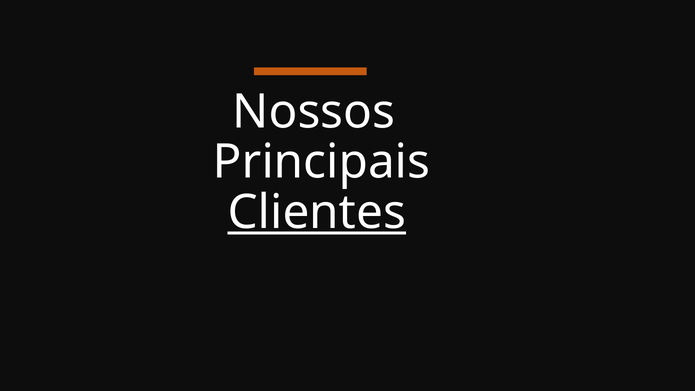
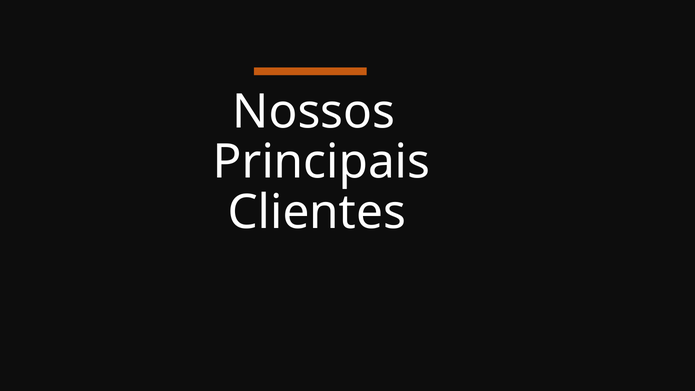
Clientes underline: present -> none
